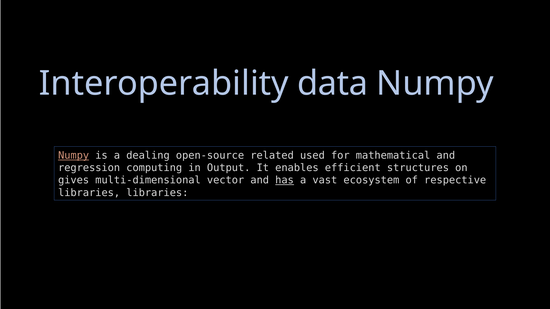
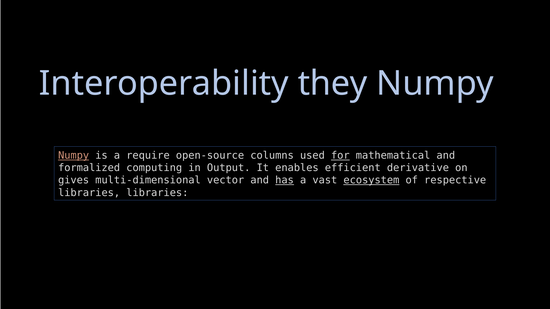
data: data -> they
dealing: dealing -> require
related: related -> columns
for underline: none -> present
regression: regression -> formalized
structures: structures -> derivative
ecosystem underline: none -> present
